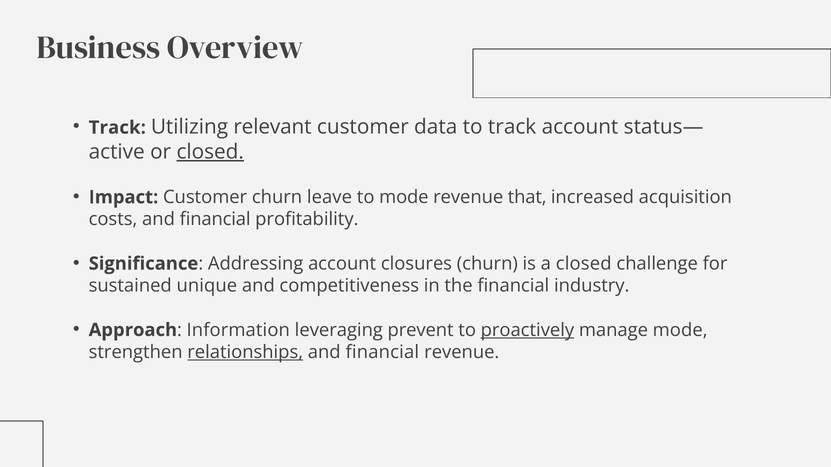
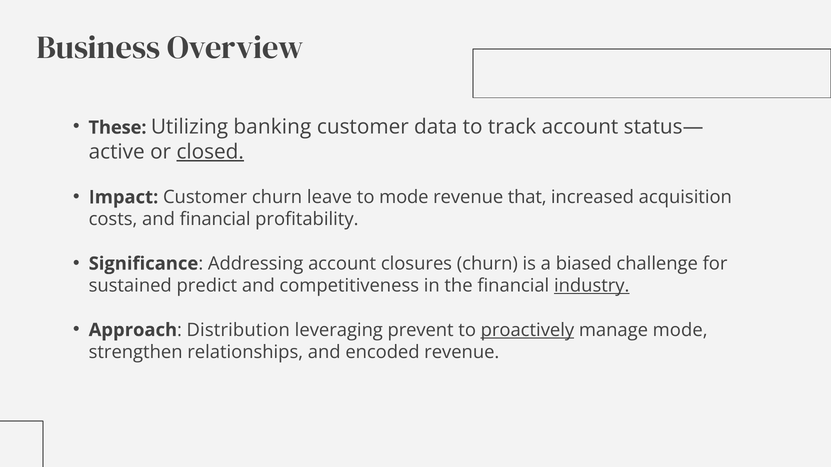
Track at (117, 128): Track -> These
relevant: relevant -> banking
a closed: closed -> biased
unique: unique -> predict
industry underline: none -> present
Information: Information -> Distribution
relationships underline: present -> none
financial at (382, 352): financial -> encoded
